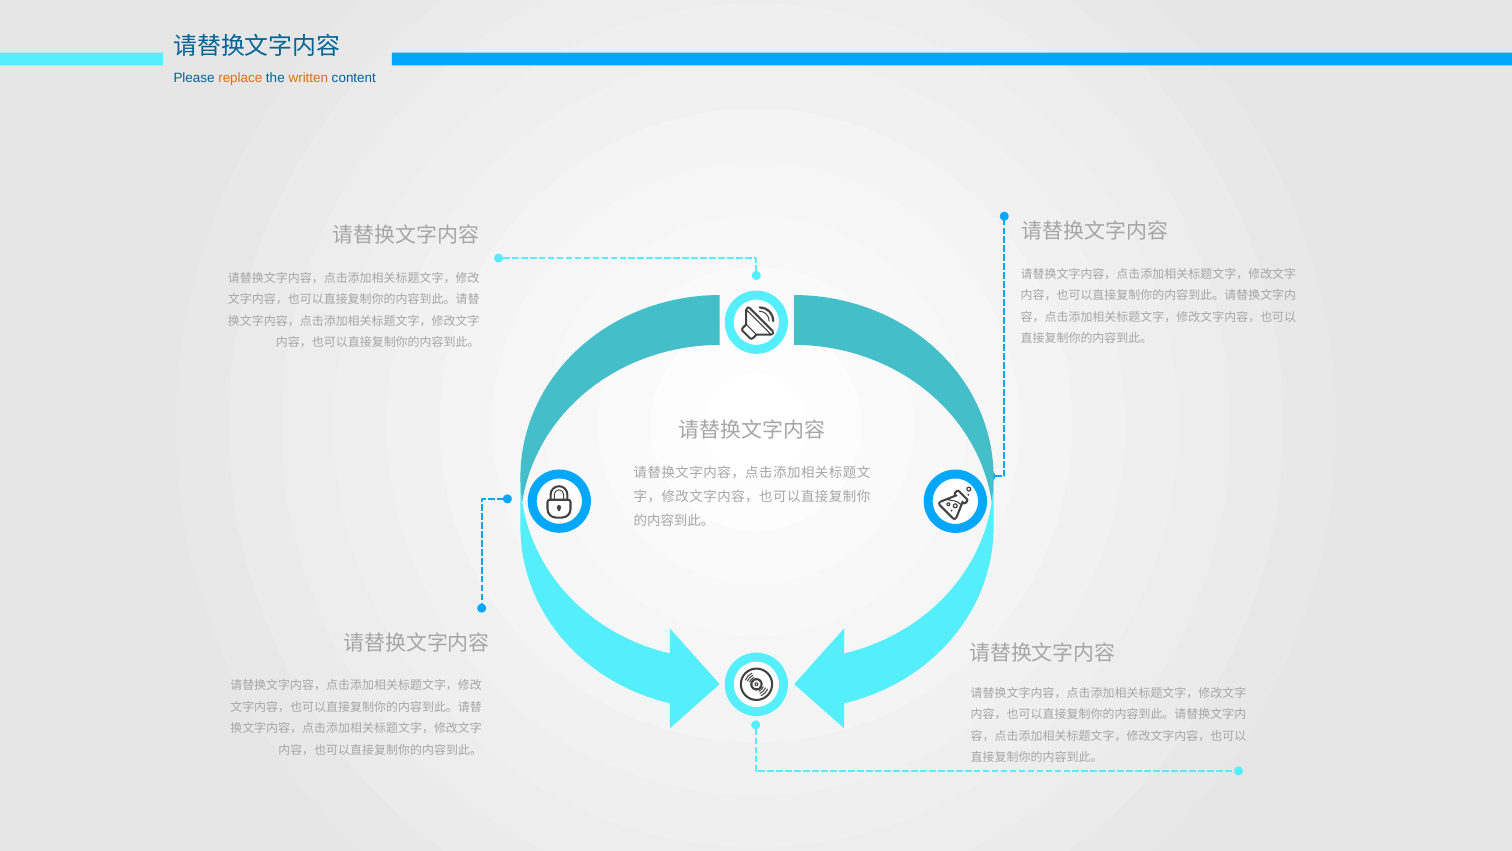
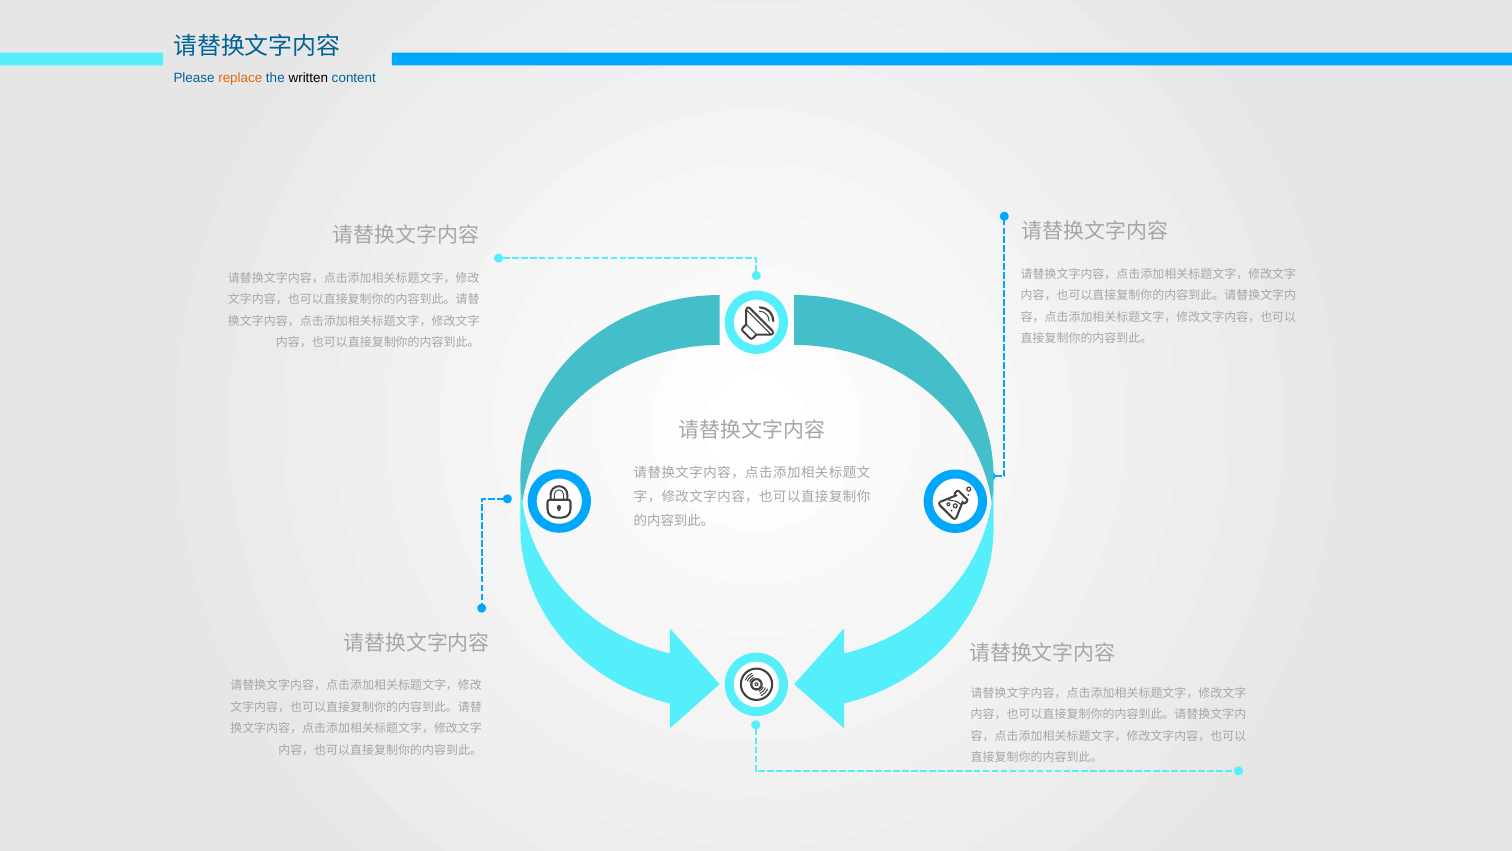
written colour: orange -> black
